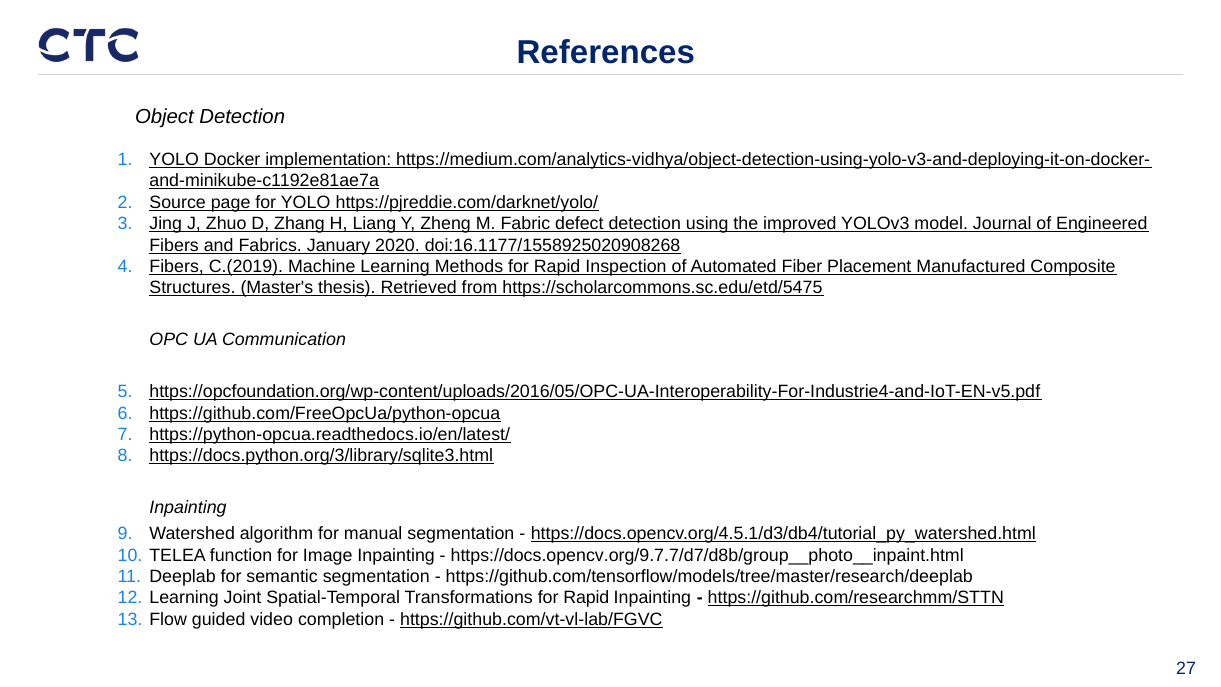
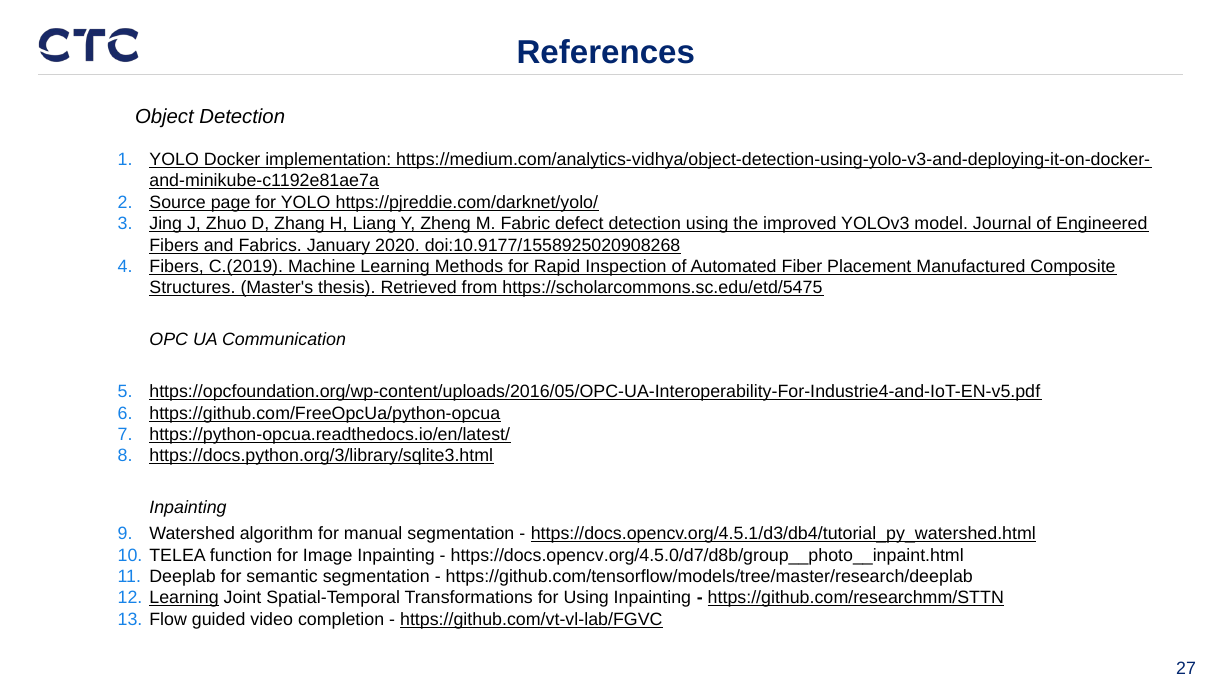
doi:16.1177/1558925020908268: doi:16.1177/1558925020908268 -> doi:10.9177/1558925020908268
https://docs.opencv.org/9.7.7/d7/d8b/group__photo__inpaint.html: https://docs.opencv.org/9.7.7/d7/d8b/group__photo__inpaint.html -> https://docs.opencv.org/4.5.0/d7/d8b/group__photo__inpaint.html
Learning at (184, 598) underline: none -> present
Transformations for Rapid: Rapid -> Using
